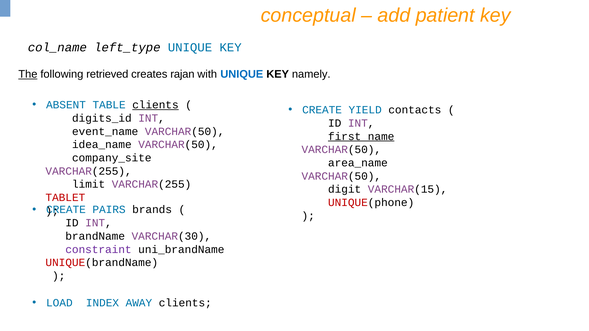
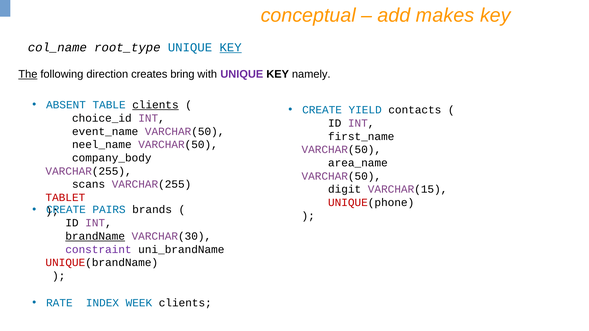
patient: patient -> makes
left_type: left_type -> root_type
KEY at (231, 47) underline: none -> present
retrieved: retrieved -> direction
rajan: rajan -> bring
UNIQUE at (242, 74) colour: blue -> purple
digits_id: digits_id -> choice_id
first_name underline: present -> none
idea_name: idea_name -> neel_name
company_site: company_site -> company_body
limit: limit -> scans
brandName underline: none -> present
LOAD: LOAD -> RATE
AWAY: AWAY -> WEEK
